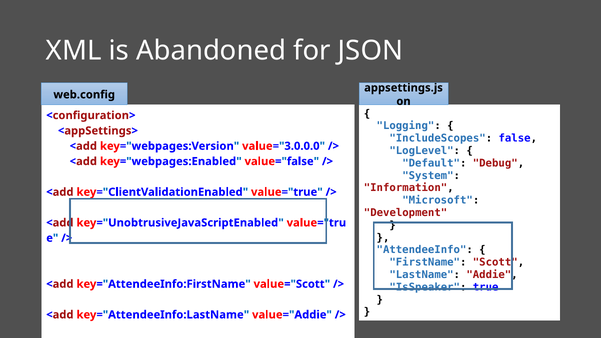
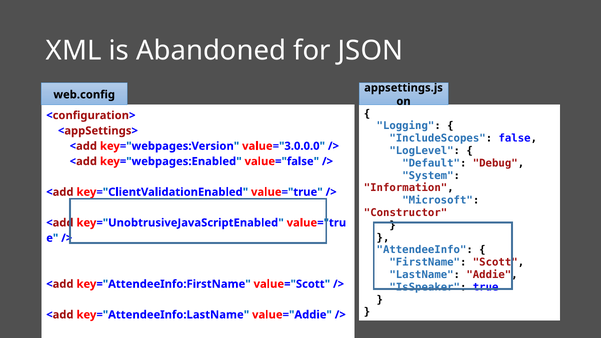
Development: Development -> Constructor
